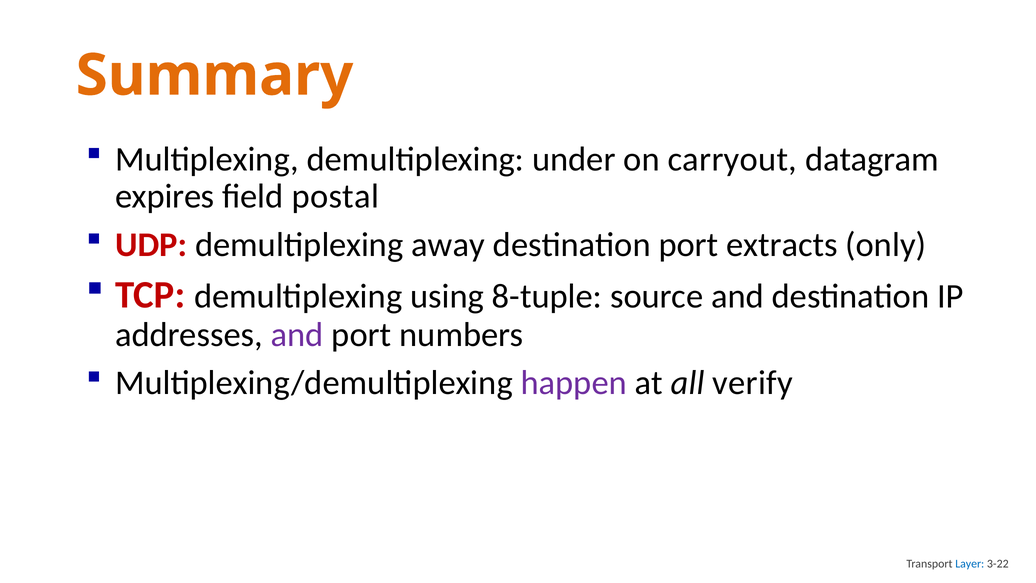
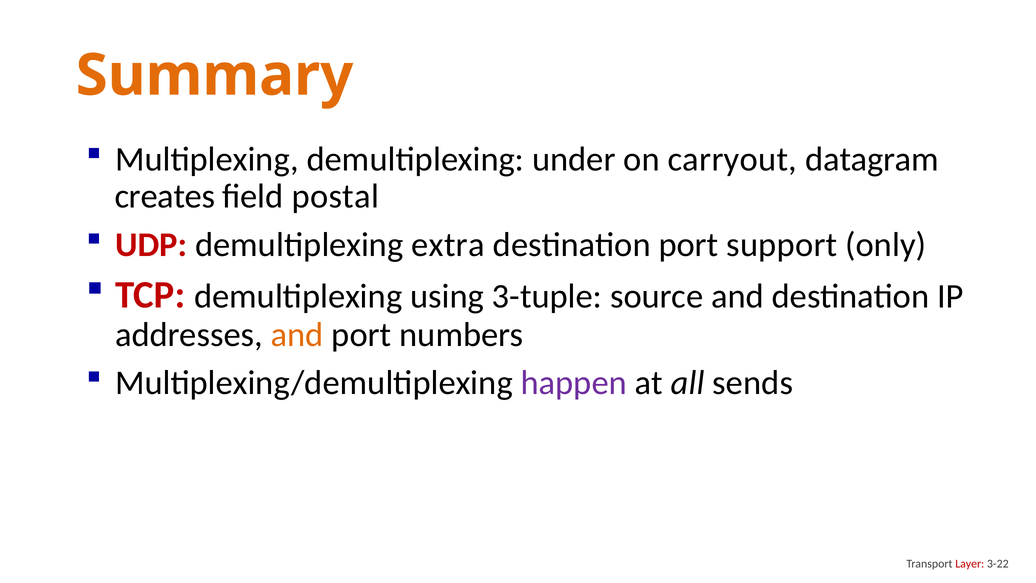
expires: expires -> creates
away: away -> extra
extracts: extracts -> support
8-tuple: 8-tuple -> 3-tuple
and at (297, 335) colour: purple -> orange
verify: verify -> sends
Layer colour: blue -> red
